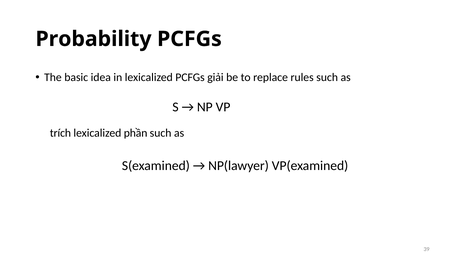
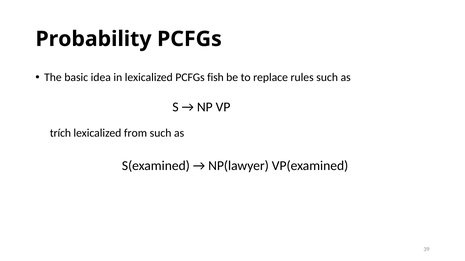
giải: giải -> fish
phần: phần -> from
